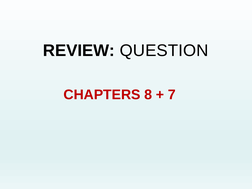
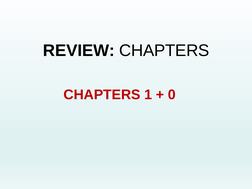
REVIEW QUESTION: QUESTION -> CHAPTERS
8: 8 -> 1
7: 7 -> 0
